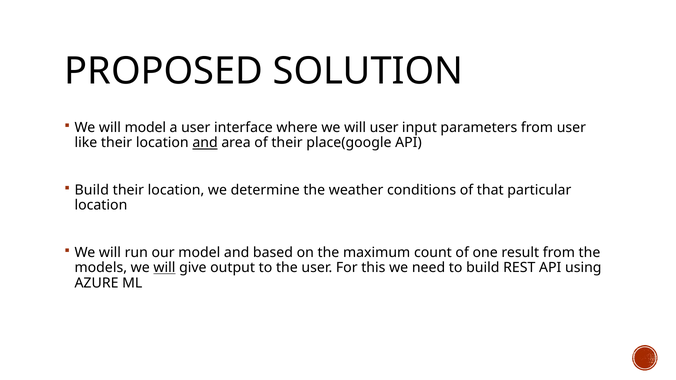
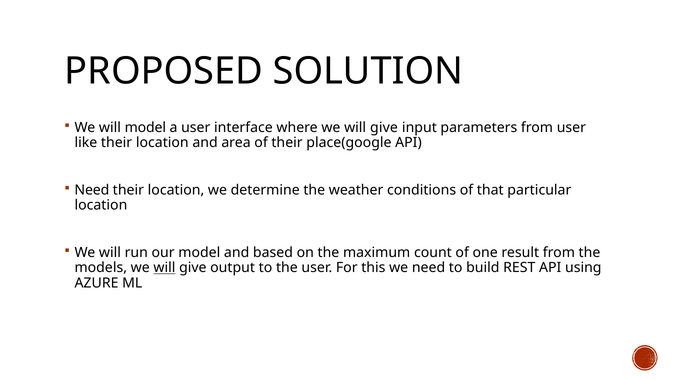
where we will user: user -> give
and at (205, 143) underline: present -> none
Build at (92, 190): Build -> Need
